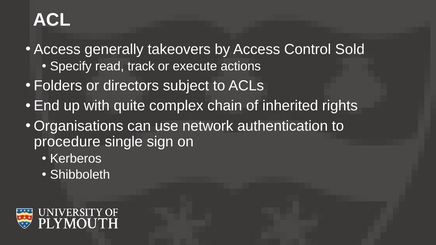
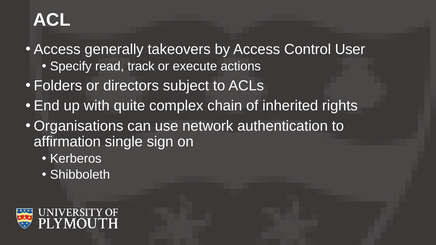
Sold: Sold -> User
procedure: procedure -> affirmation
